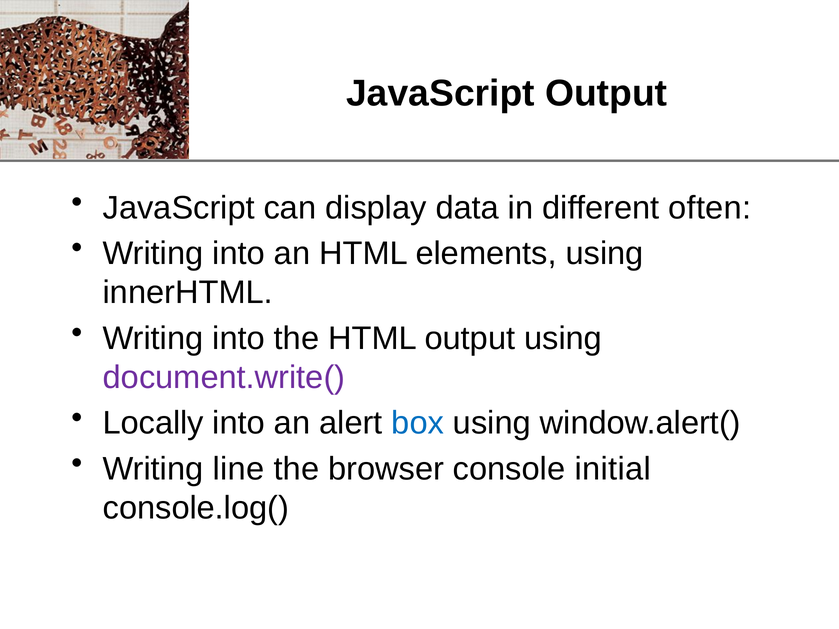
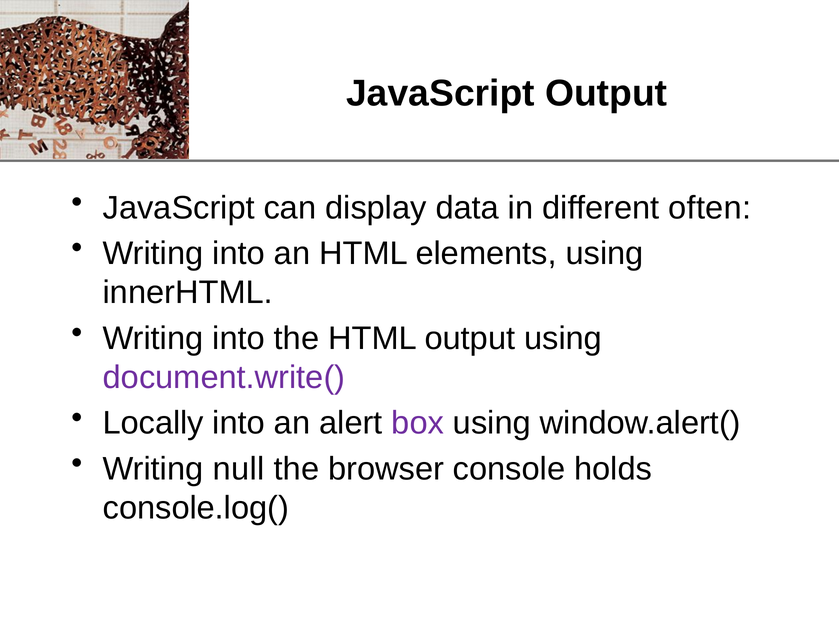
box colour: blue -> purple
line: line -> null
initial: initial -> holds
